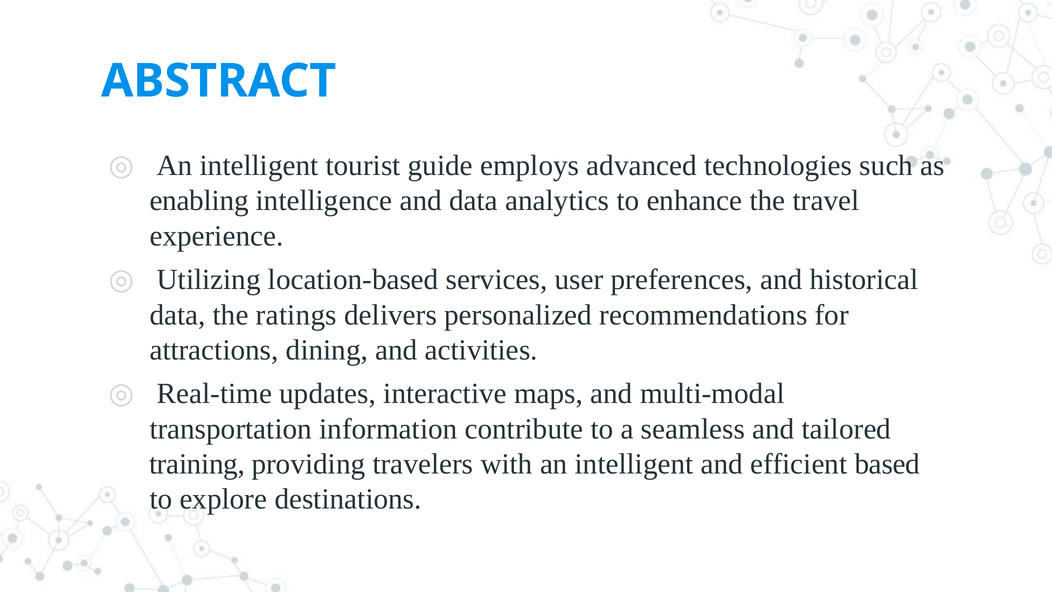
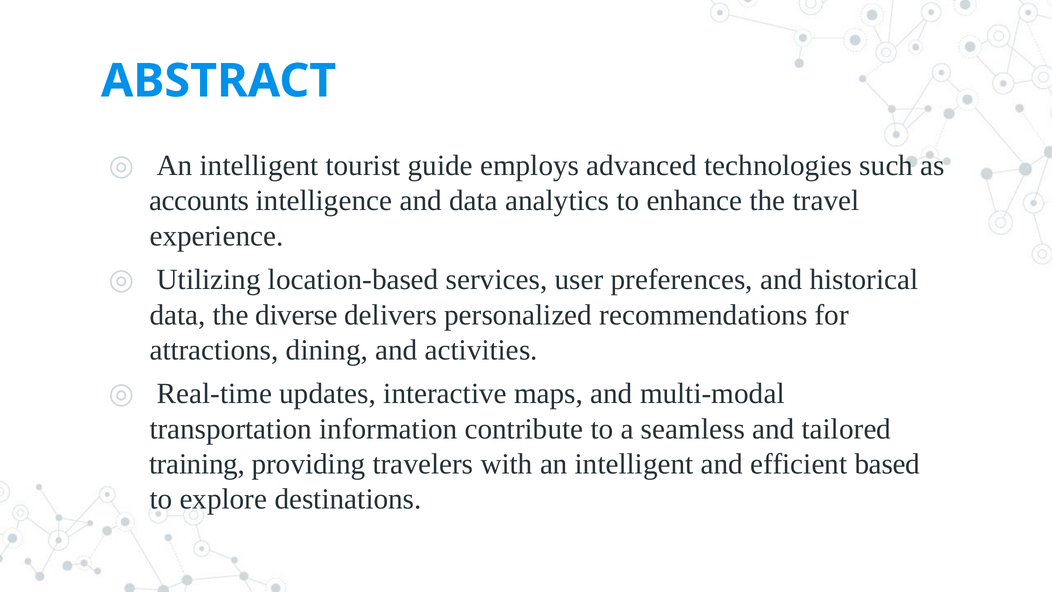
enabling: enabling -> accounts
ratings: ratings -> diverse
